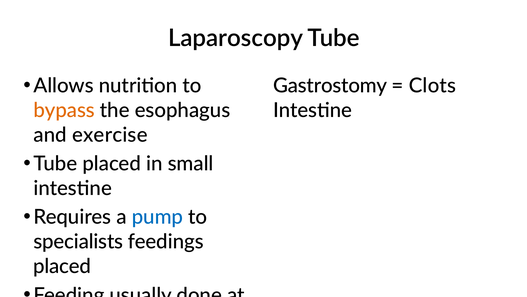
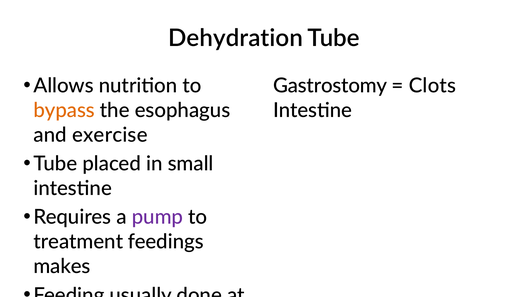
Laparoscopy: Laparoscopy -> Dehydration
pump colour: blue -> purple
specialists: specialists -> treatment
placed at (62, 266): placed -> makes
